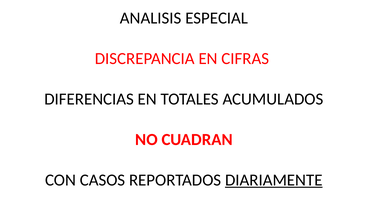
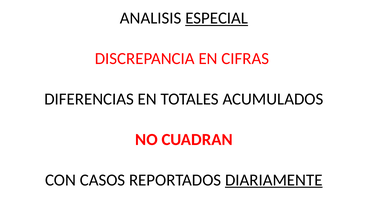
ESPECIAL underline: none -> present
